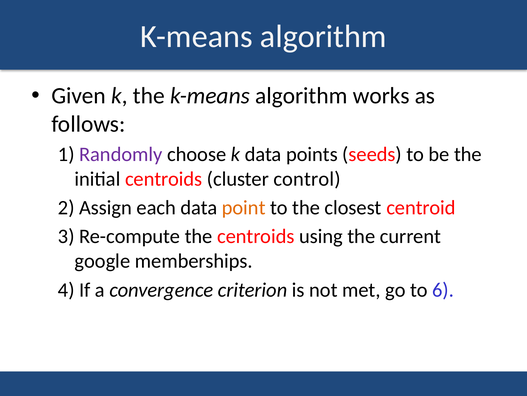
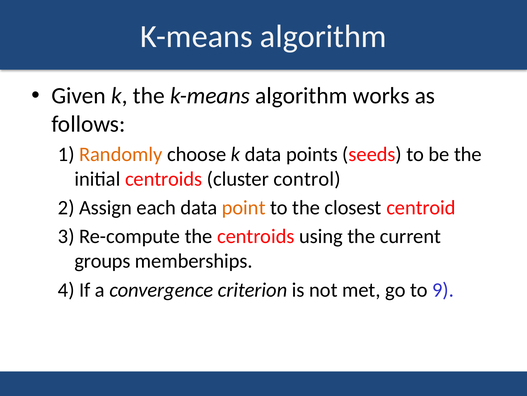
Randomly colour: purple -> orange
google: google -> groups
6: 6 -> 9
